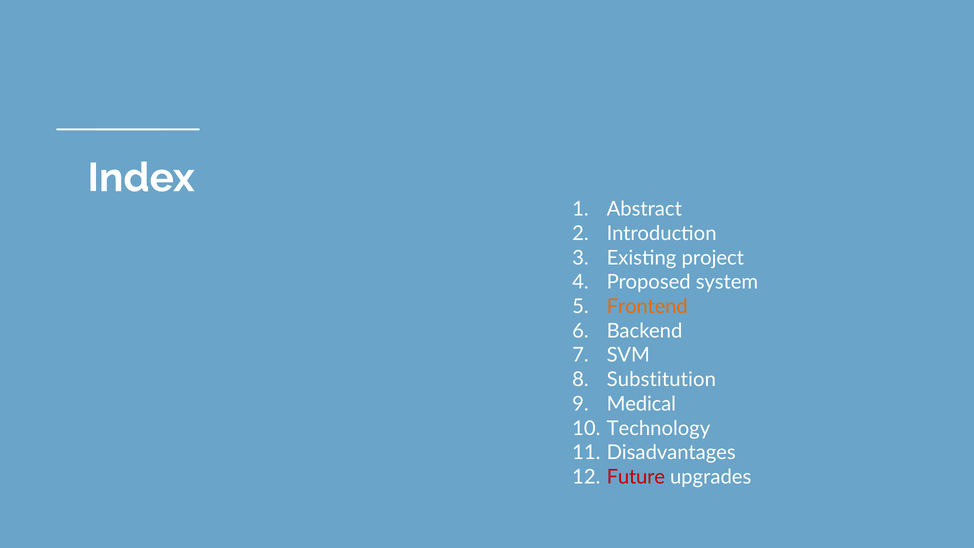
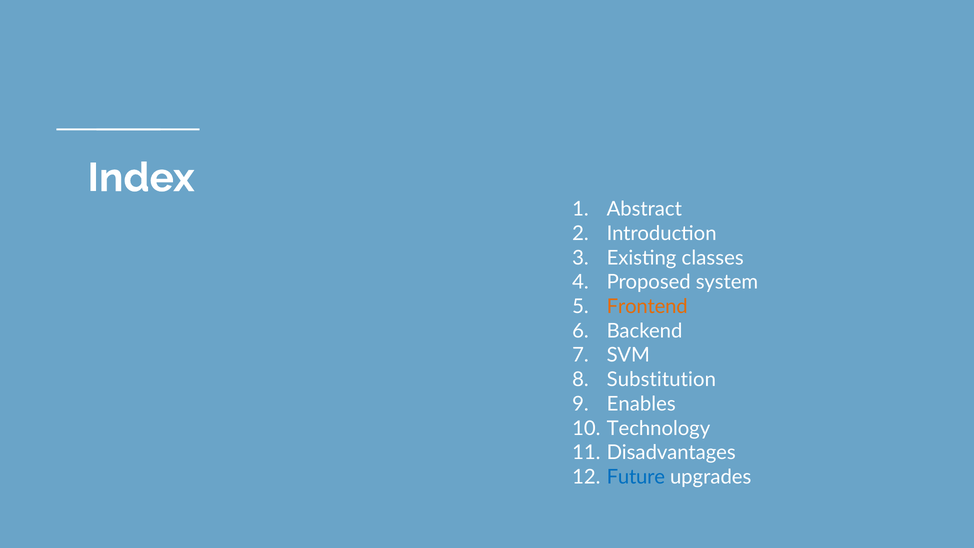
project: project -> classes
Medical: Medical -> Enables
Future colour: red -> blue
